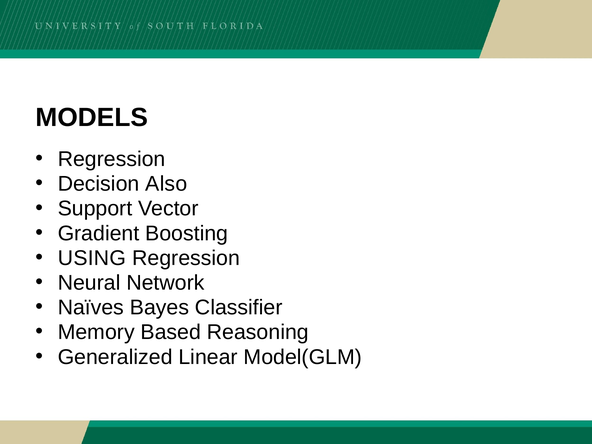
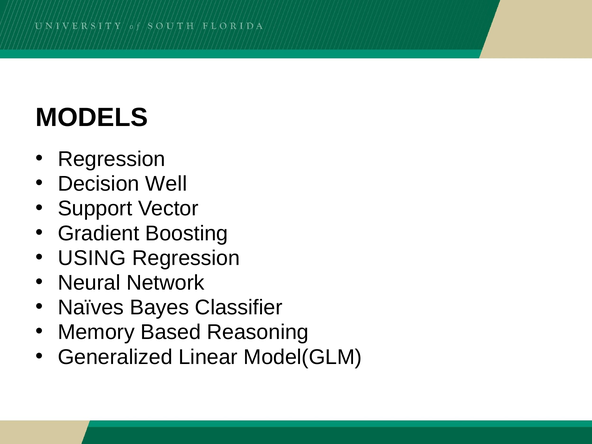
Also: Also -> Well
